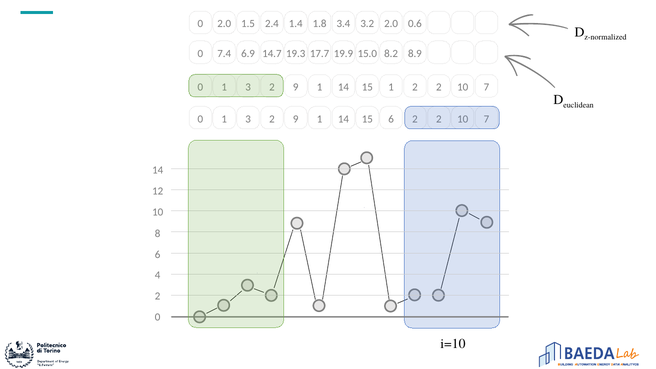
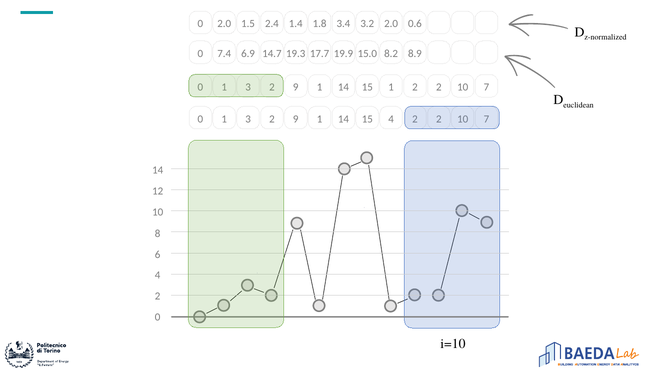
14 6: 6 -> 4
